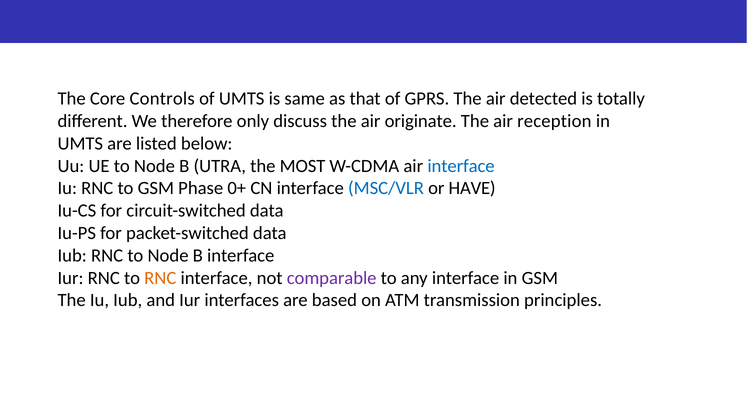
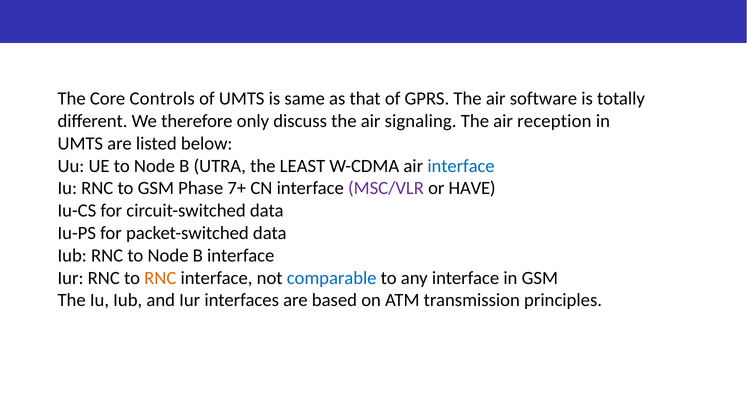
detected: detected -> software
originate: originate -> signaling
MOST: MOST -> LEAST
0+: 0+ -> 7+
MSC/VLR colour: blue -> purple
comparable colour: purple -> blue
